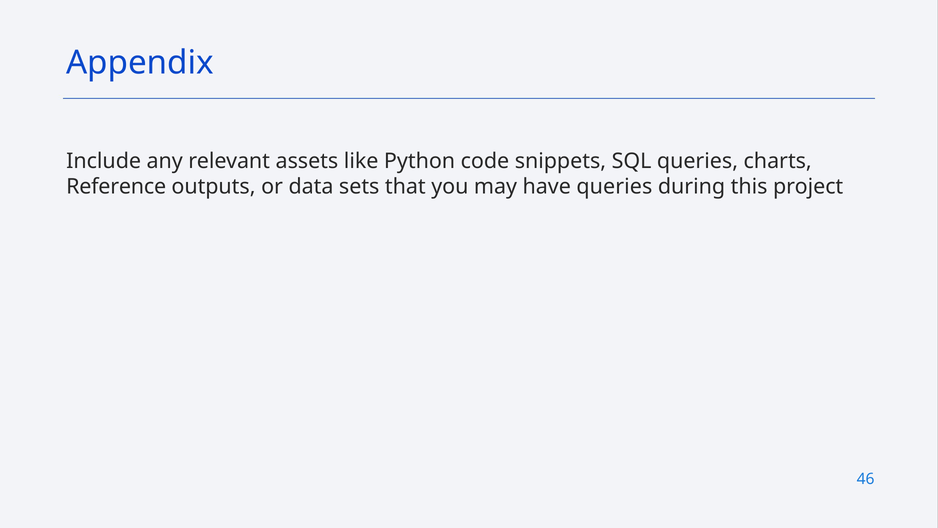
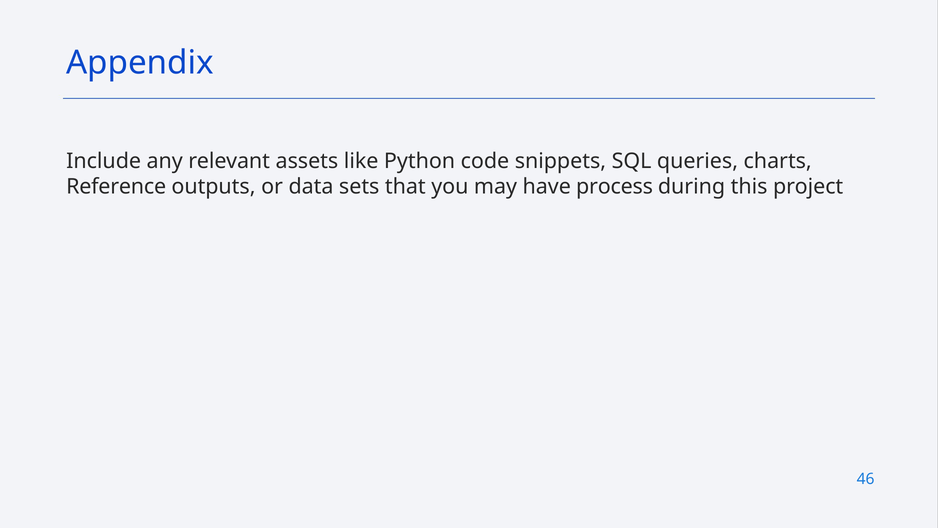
have queries: queries -> process
